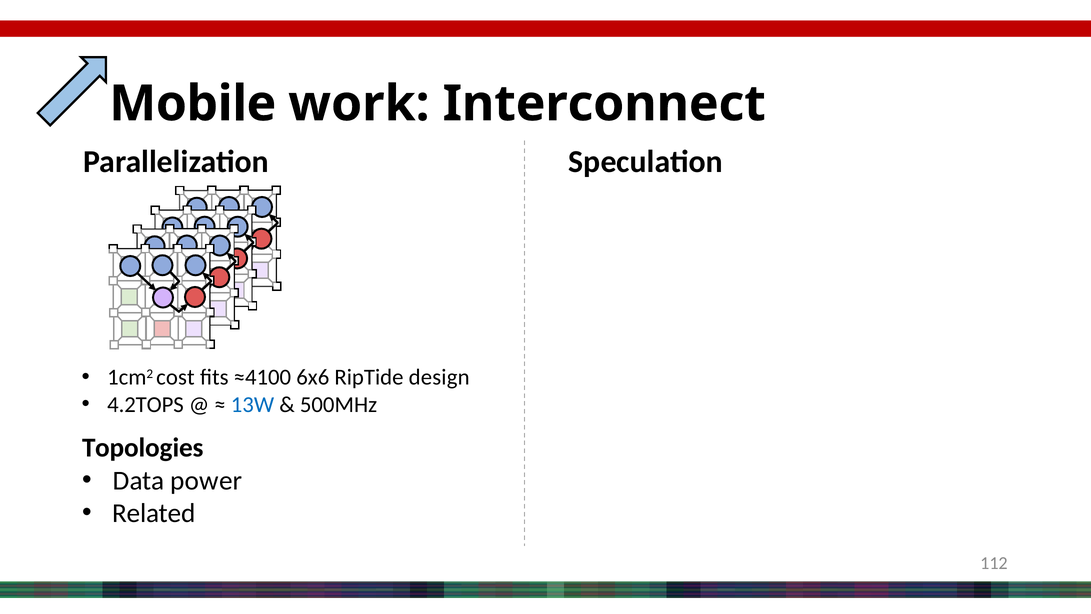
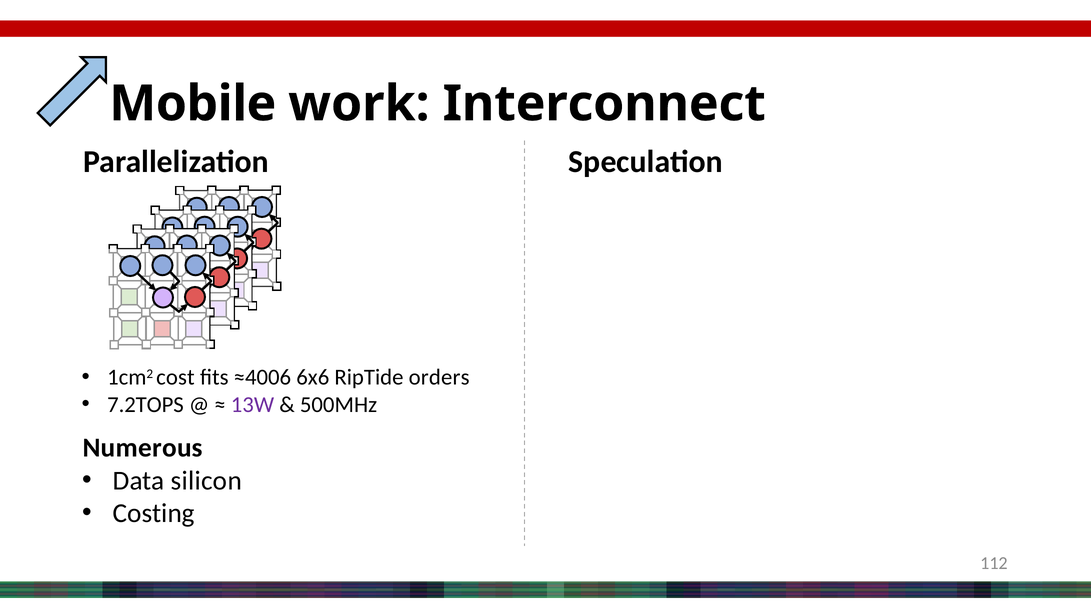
≈4100: ≈4100 -> ≈4006
design: design -> orders
4.2TOPS: 4.2TOPS -> 7.2TOPS
13W colour: blue -> purple
Topologies: Topologies -> Numerous
power: power -> silicon
Related: Related -> Costing
